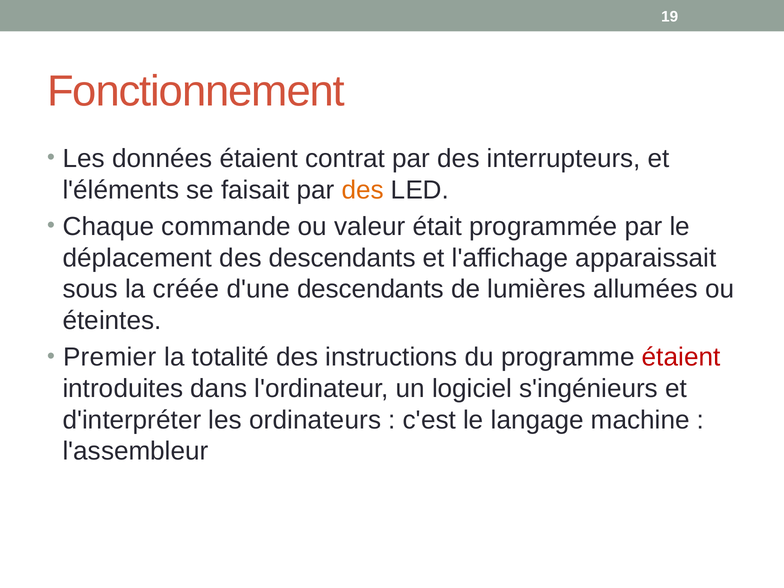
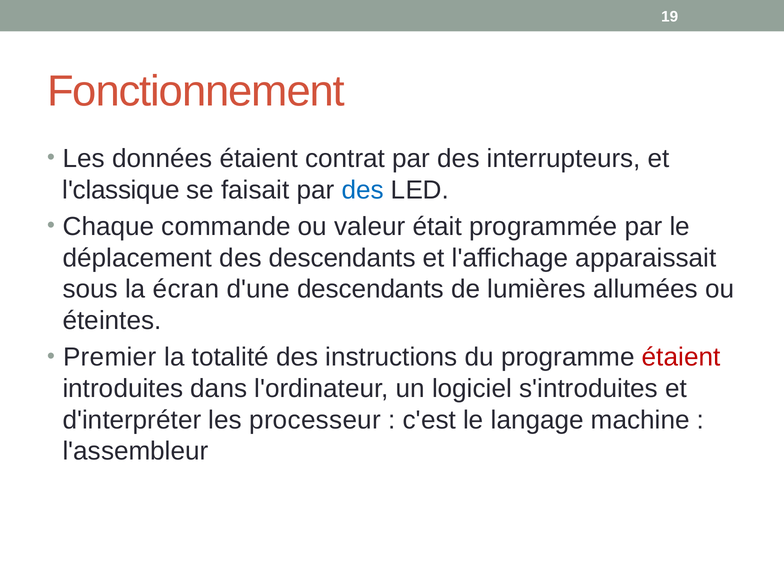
l'éléments: l'éléments -> l'classique
des at (363, 190) colour: orange -> blue
créée: créée -> écran
s'ingénieurs: s'ingénieurs -> s'introduites
ordinateurs: ordinateurs -> processeur
